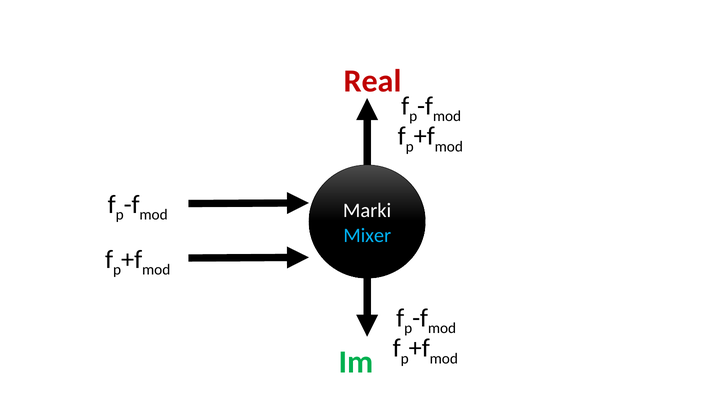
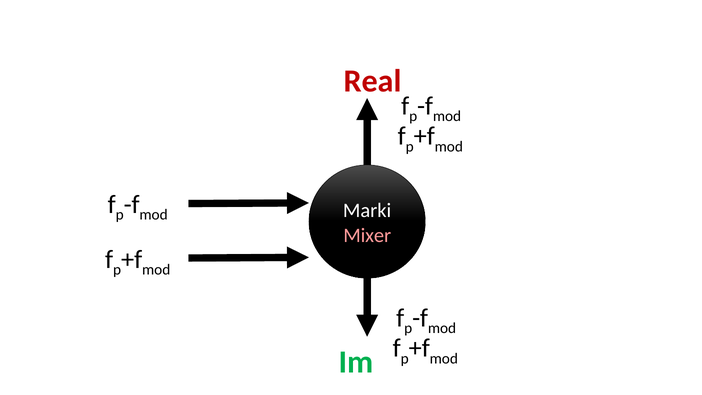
Mixer colour: light blue -> pink
